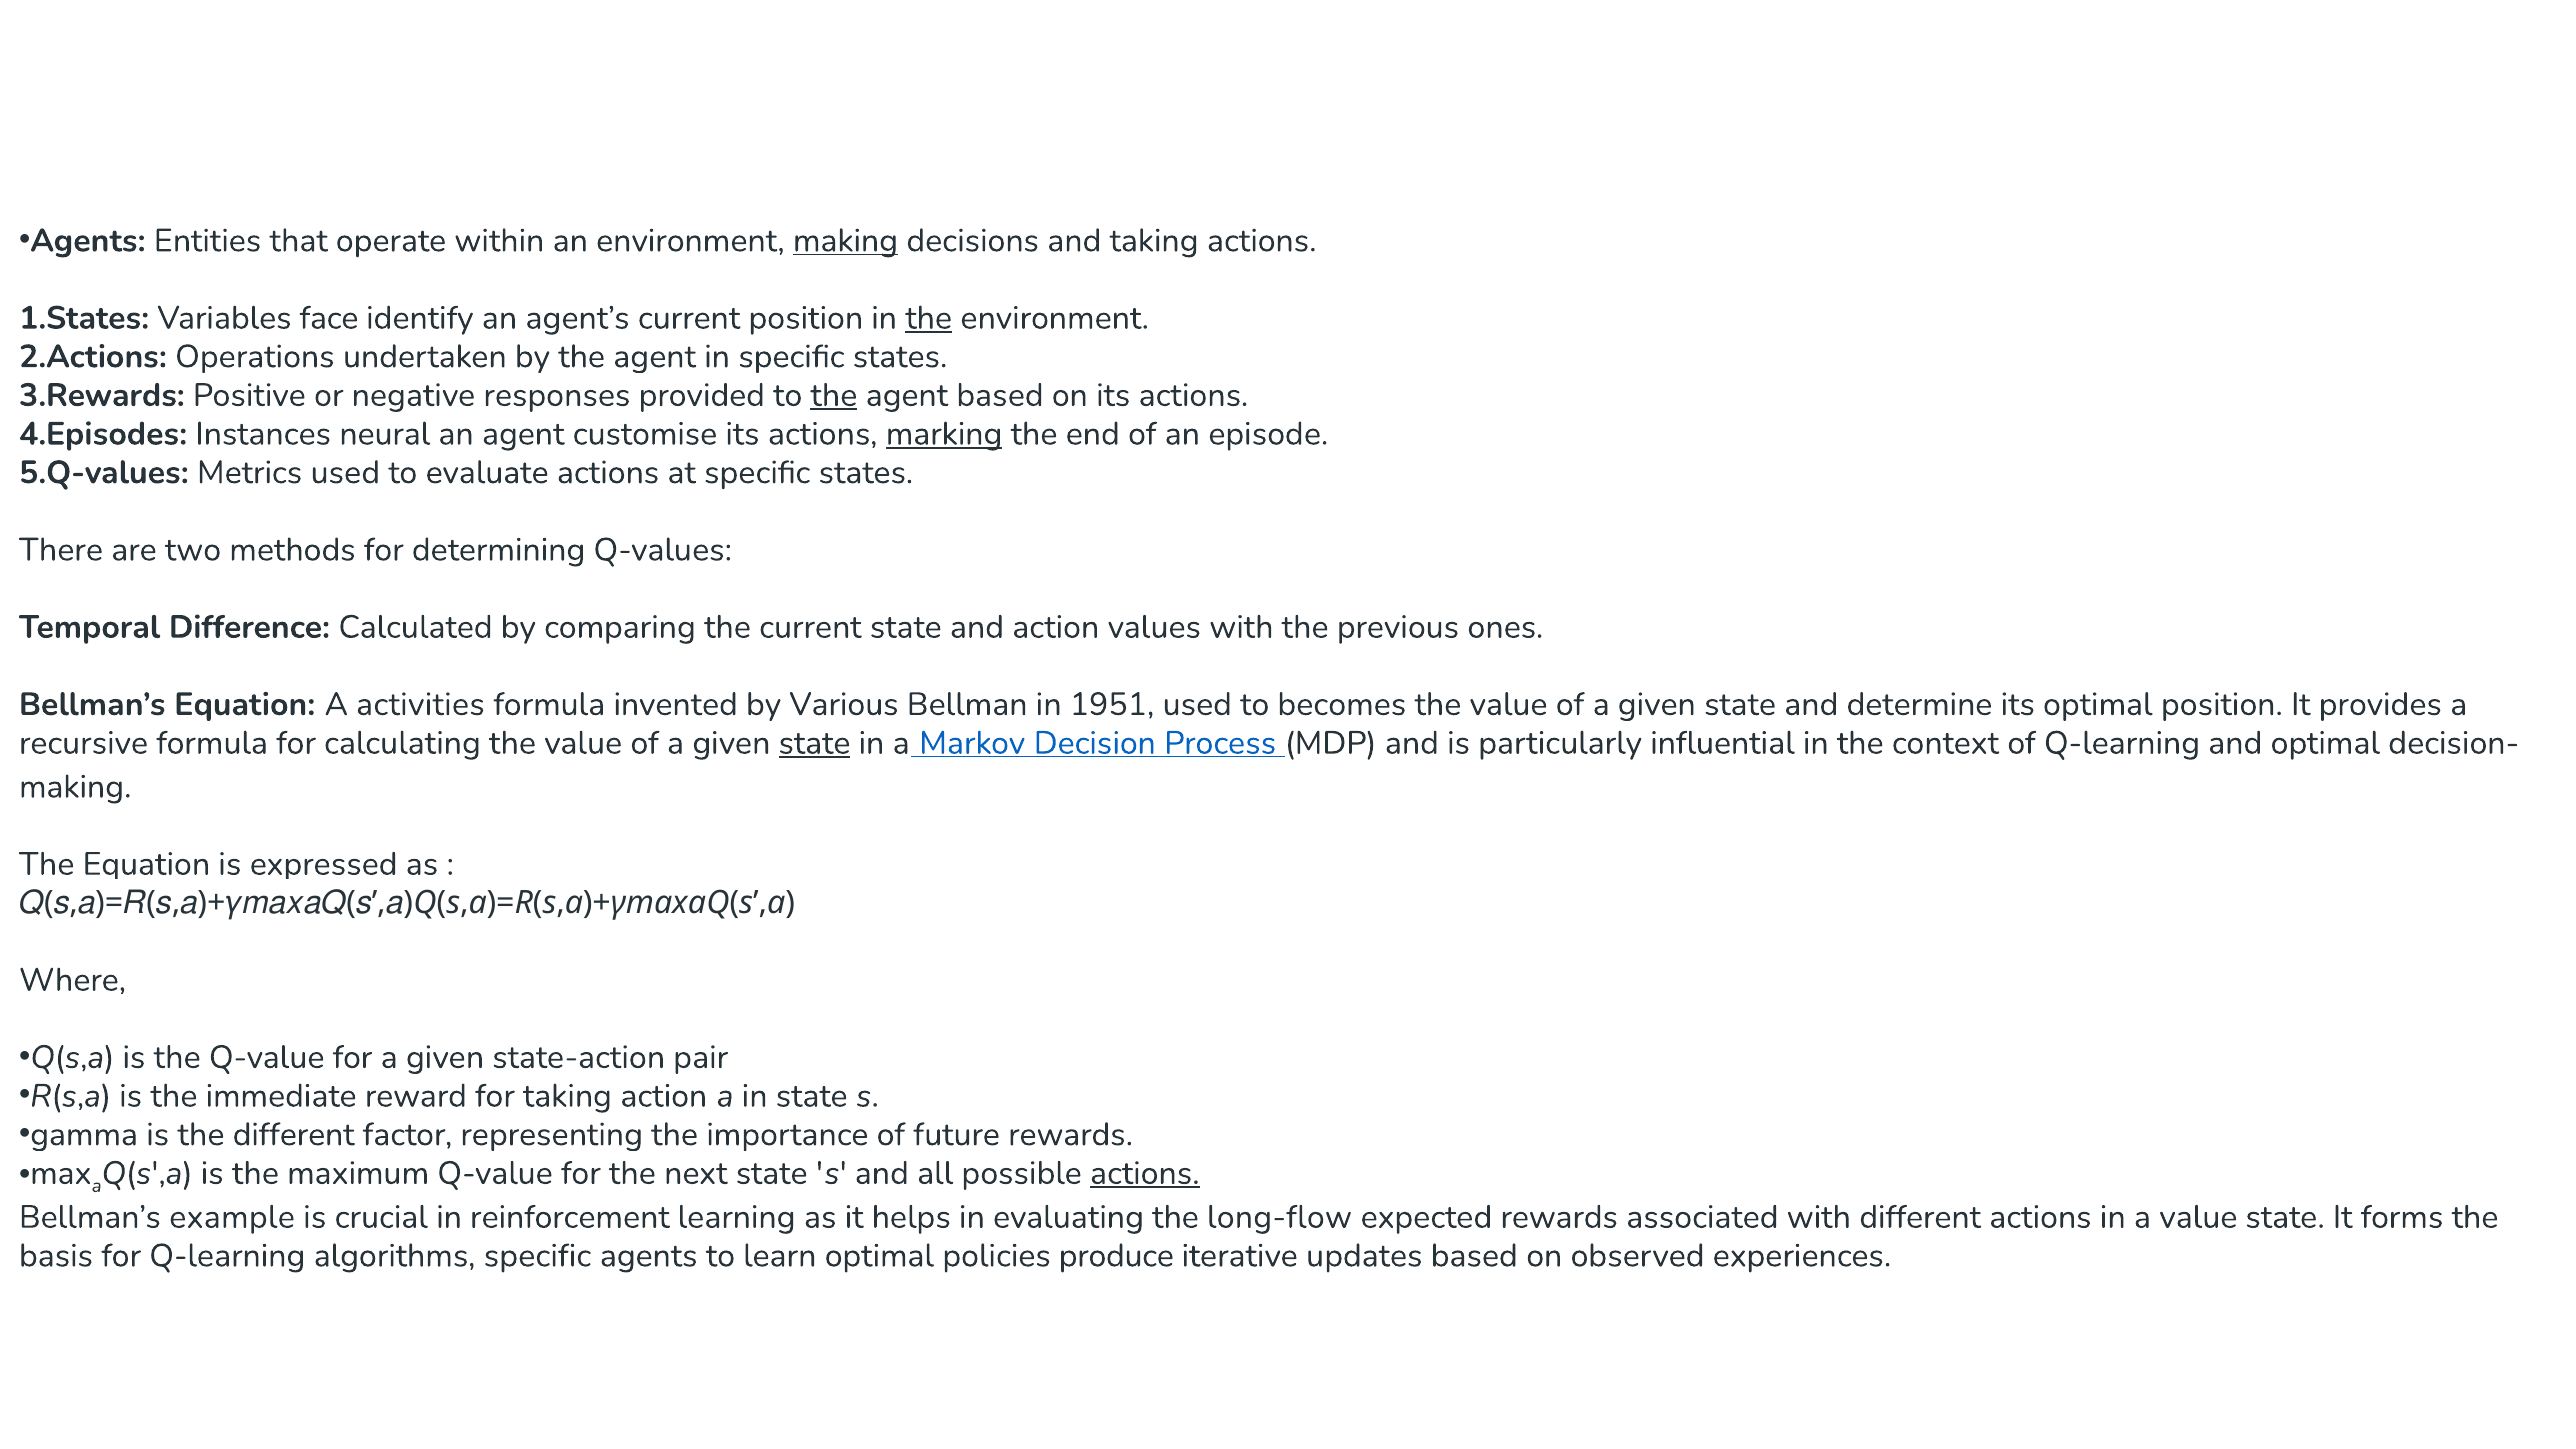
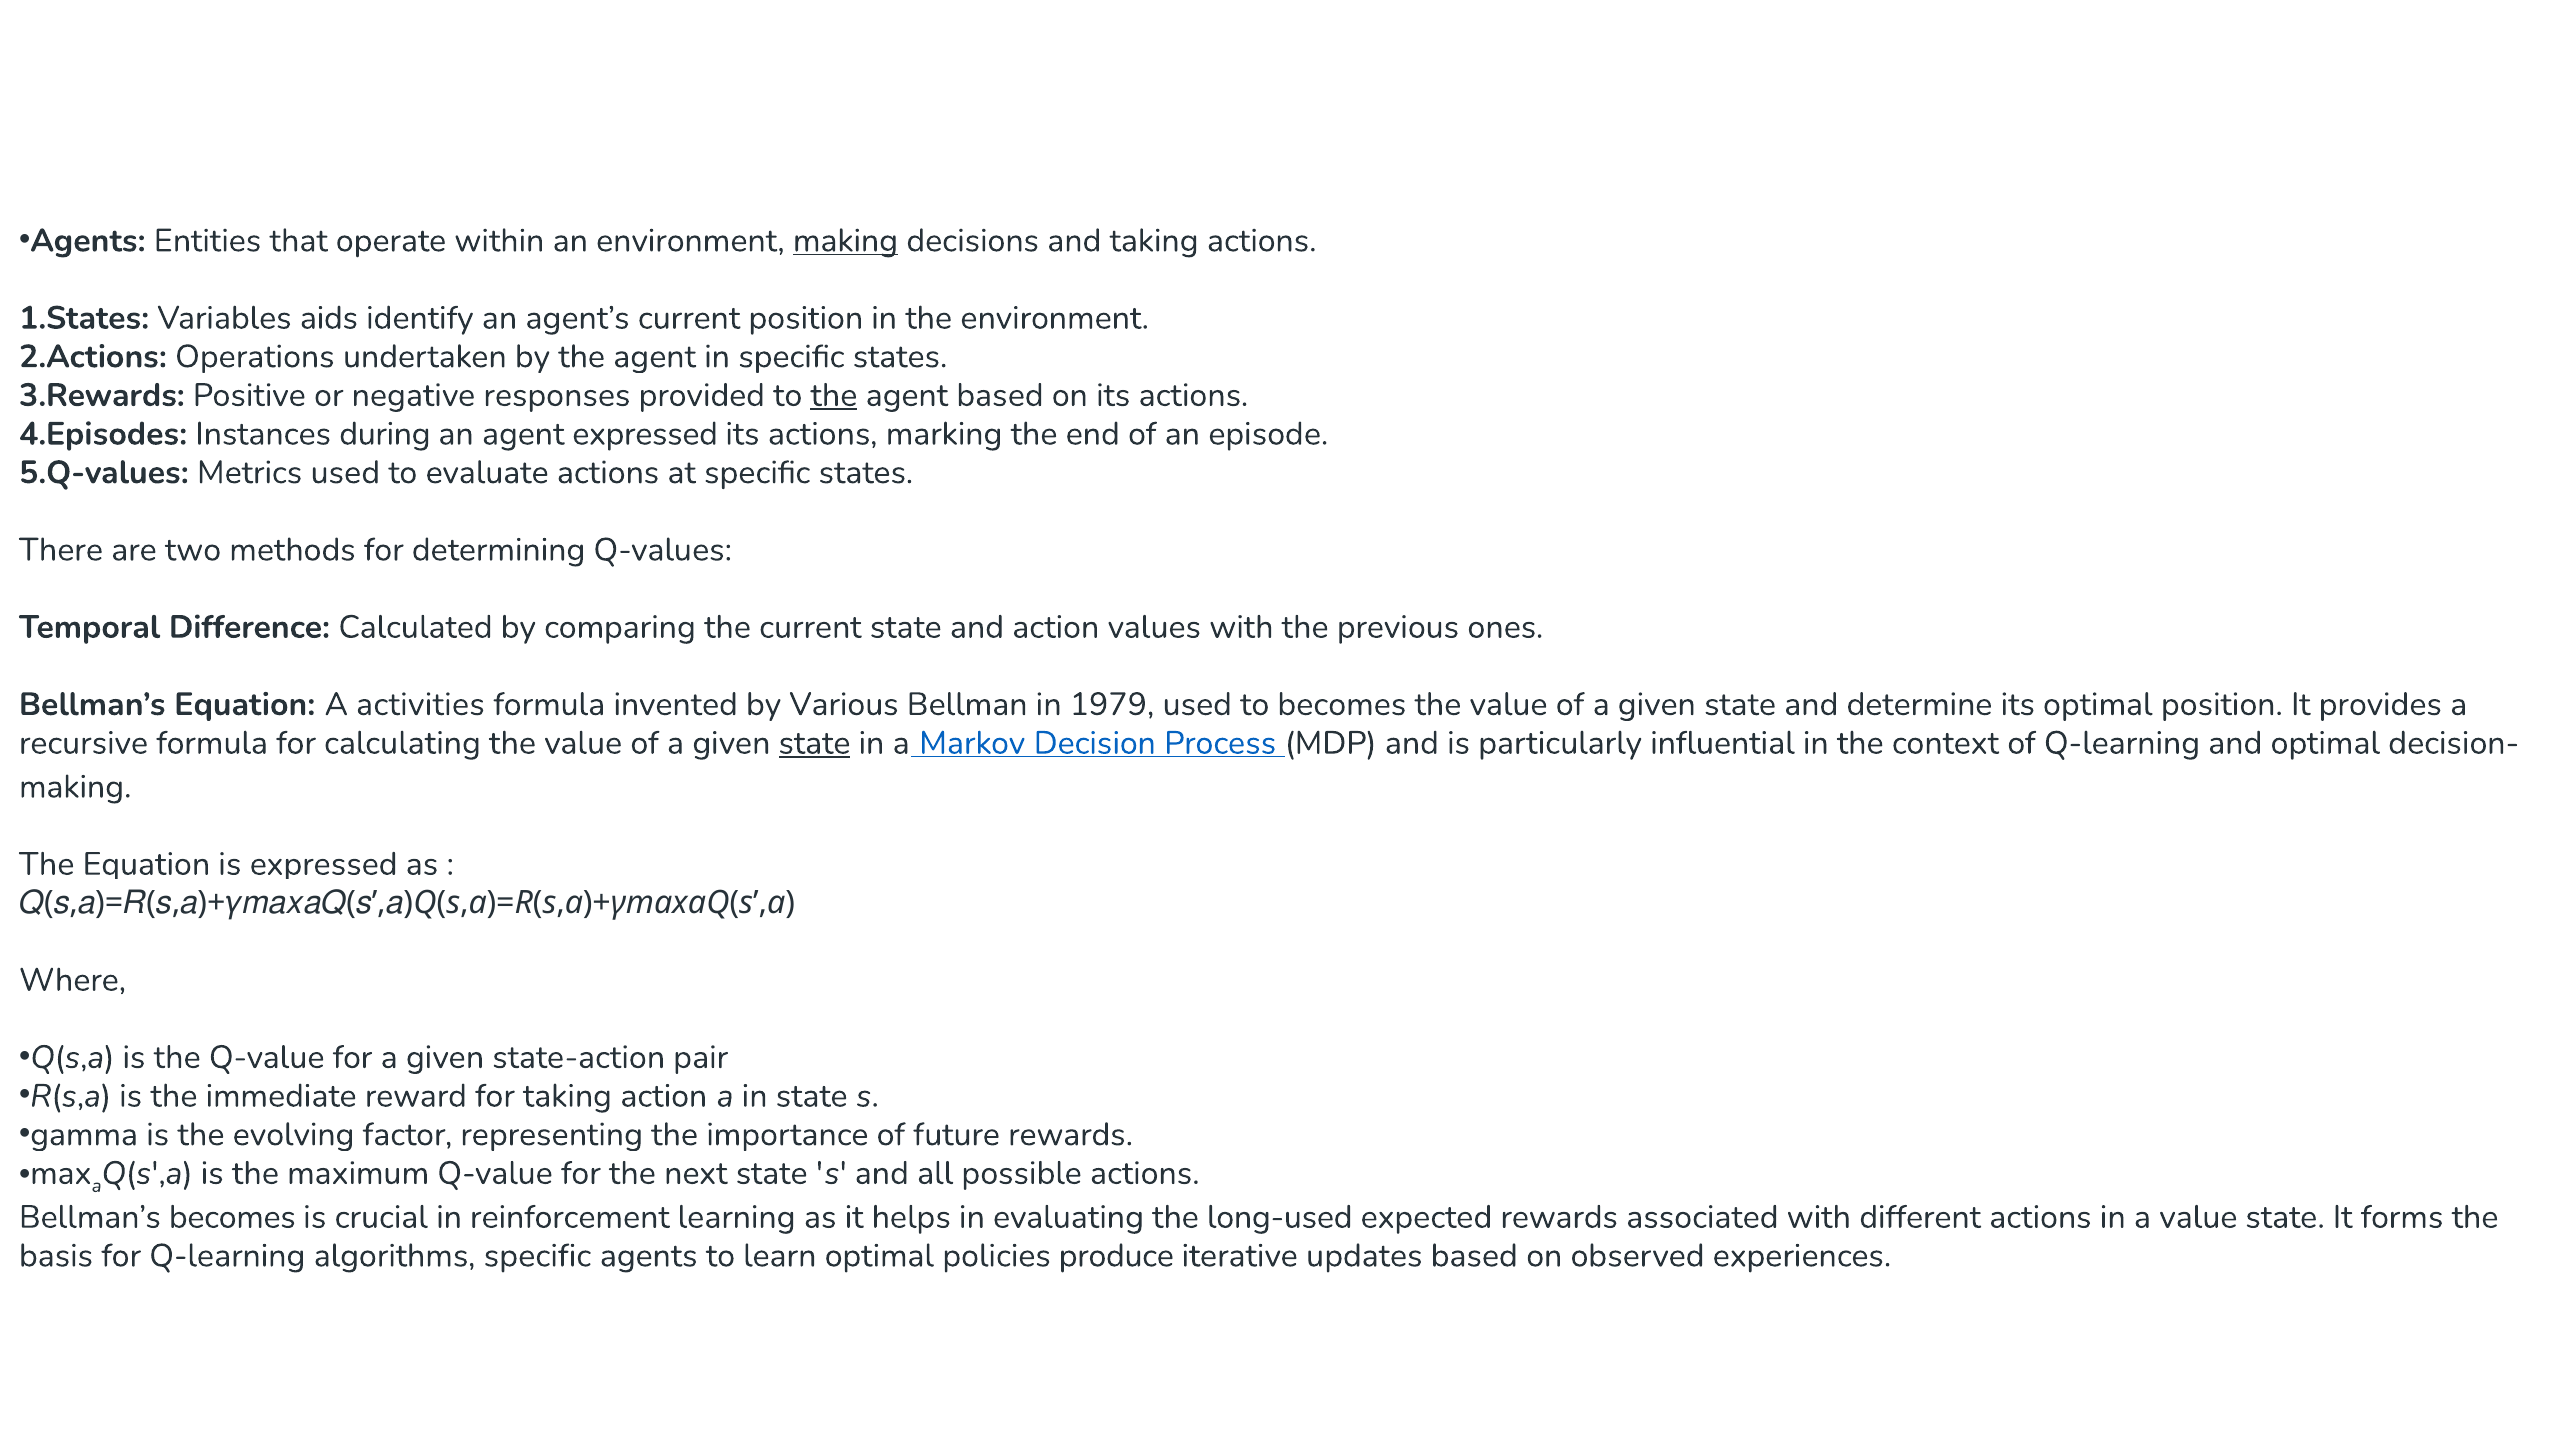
face: face -> aids
the at (929, 318) underline: present -> none
neural: neural -> during
agent customise: customise -> expressed
marking underline: present -> none
1951: 1951 -> 1979
the different: different -> evolving
actions at (1145, 1173) underline: present -> none
Bellman’s example: example -> becomes
long-flow: long-flow -> long-used
